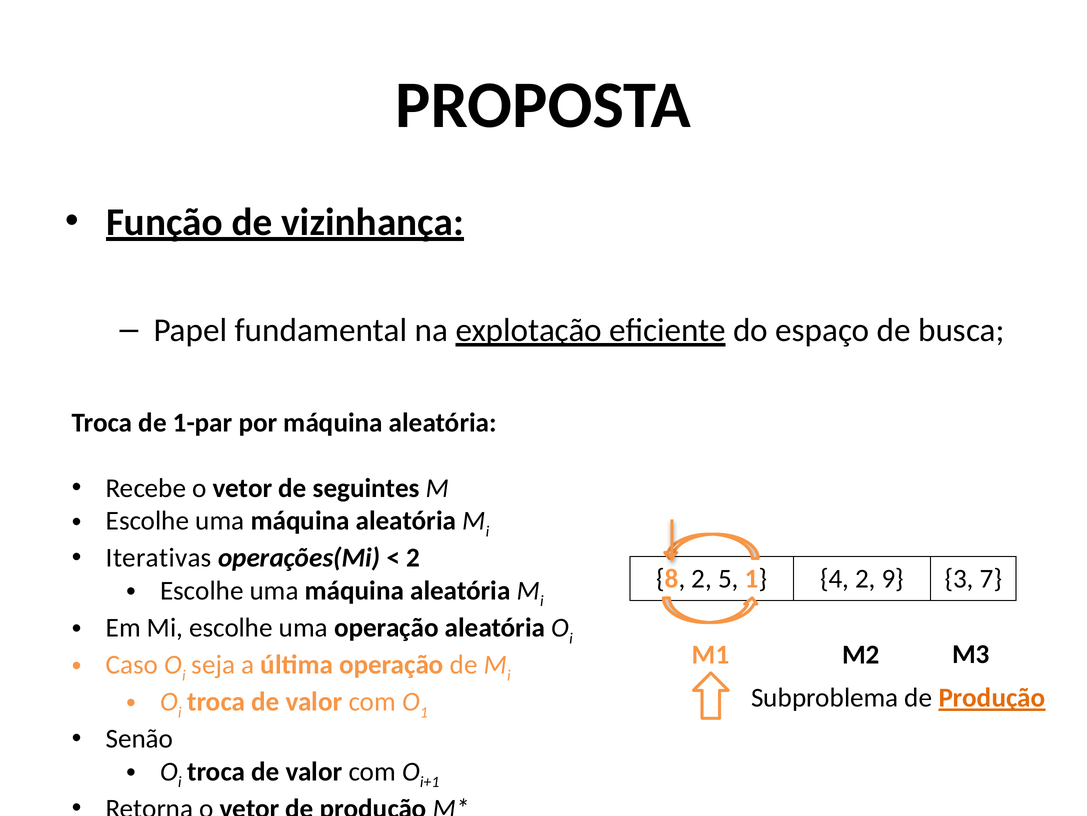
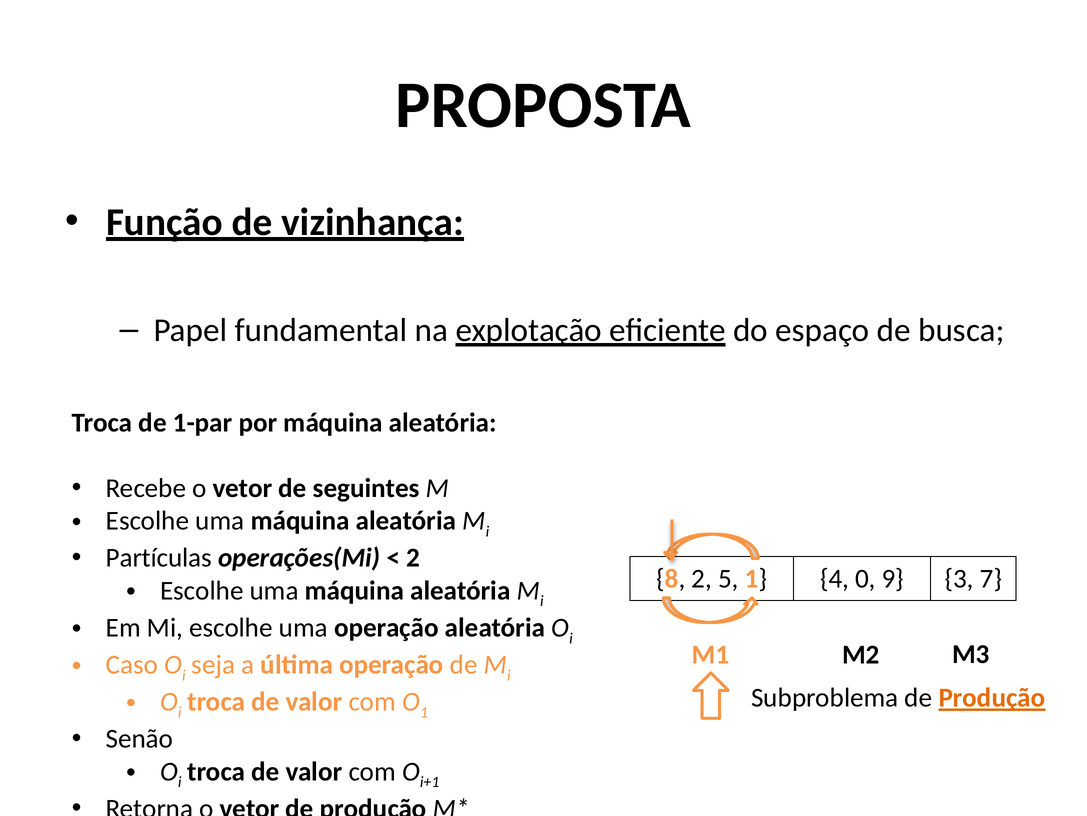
Iterativas: Iterativas -> Partículas
4 2: 2 -> 0
